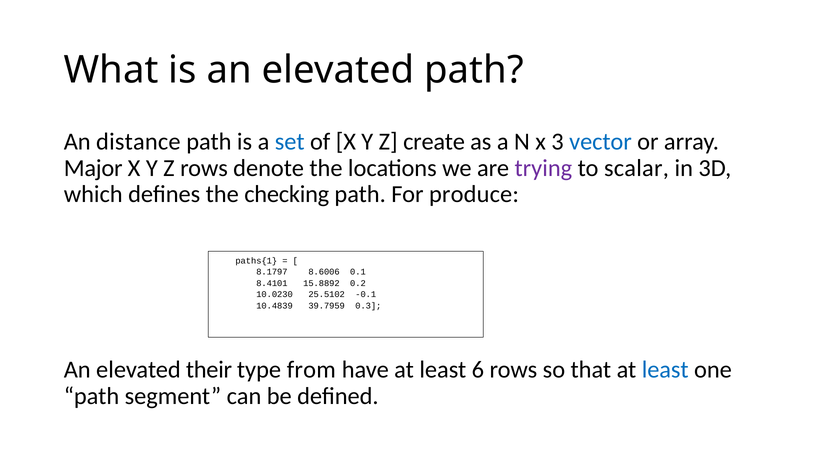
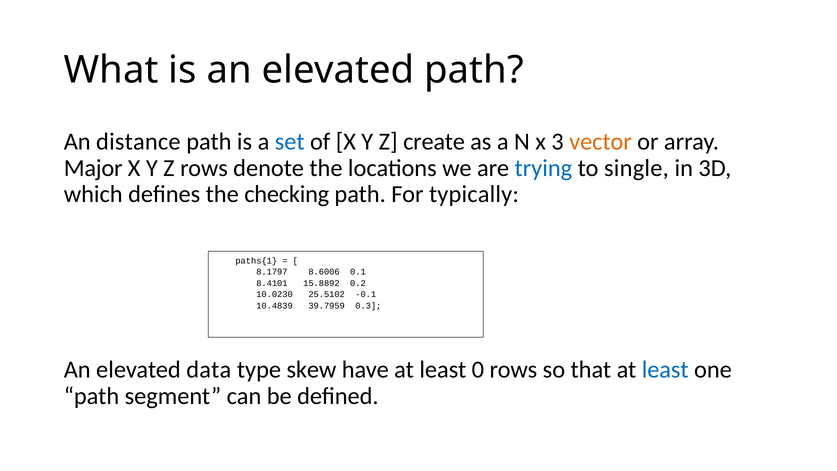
vector colour: blue -> orange
trying colour: purple -> blue
scalar: scalar -> single
produce: produce -> typically
their: their -> data
from: from -> skew
6: 6 -> 0
